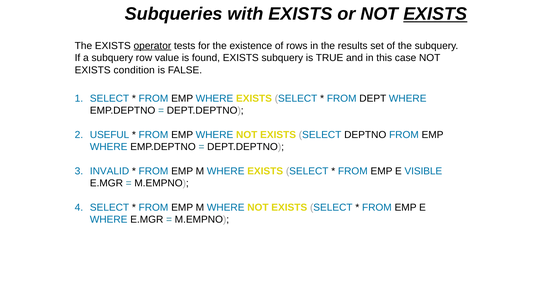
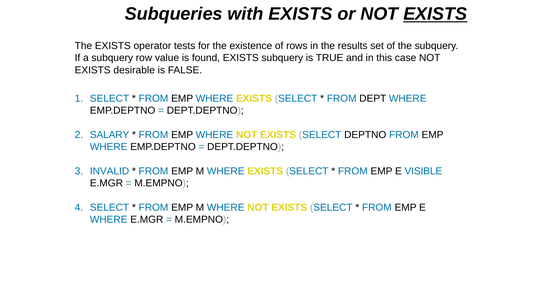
operator underline: present -> none
condition: condition -> desirable
USEFUL: USEFUL -> SALARY
